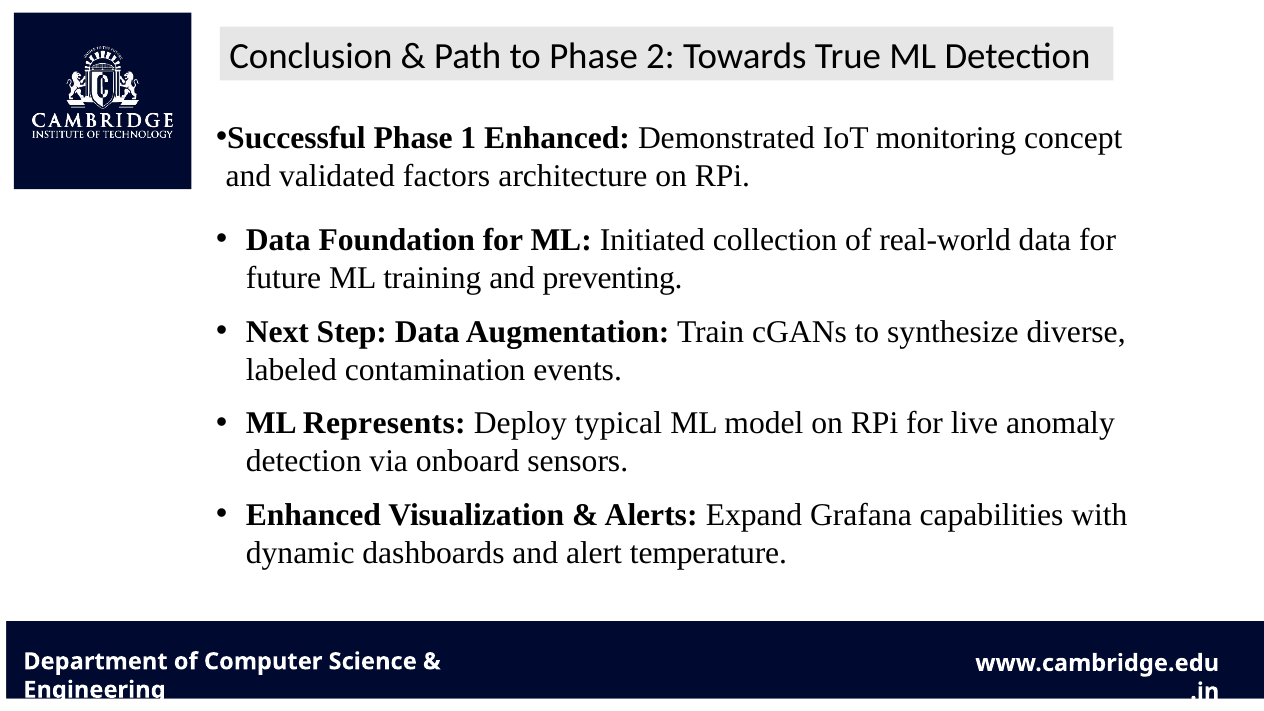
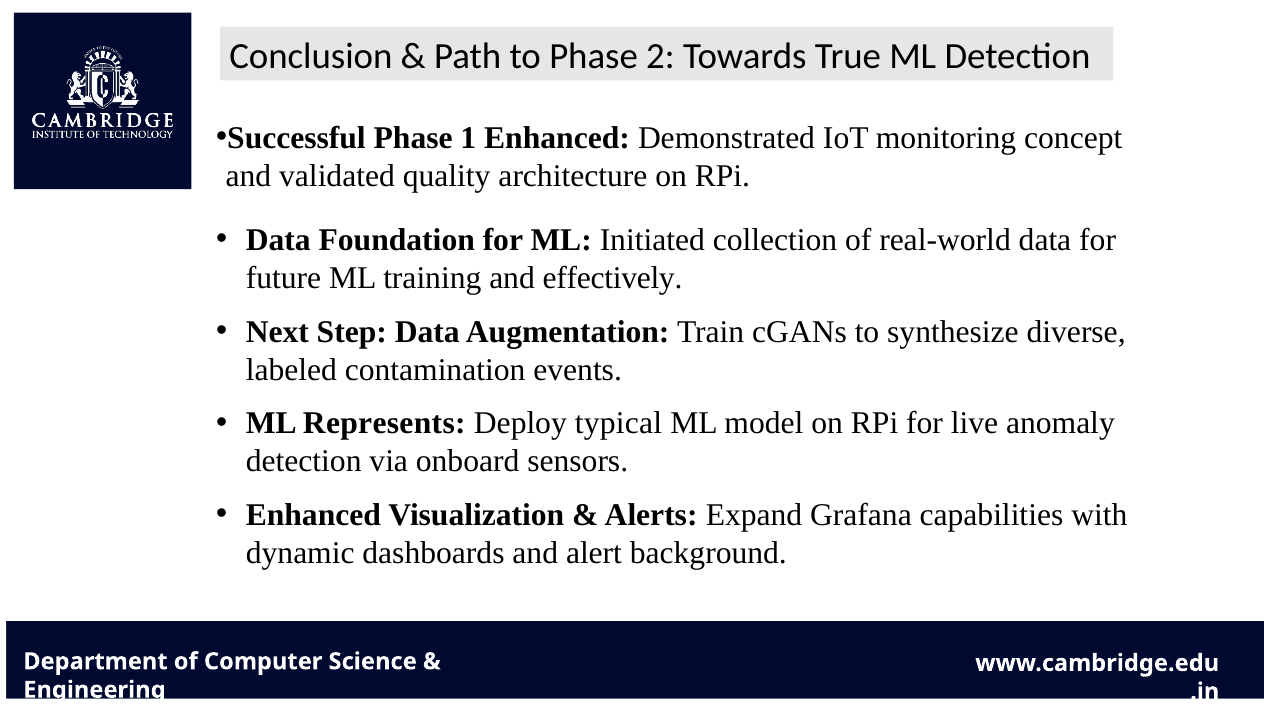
factors: factors -> quality
preventing: preventing -> effectively
temperature: temperature -> background
